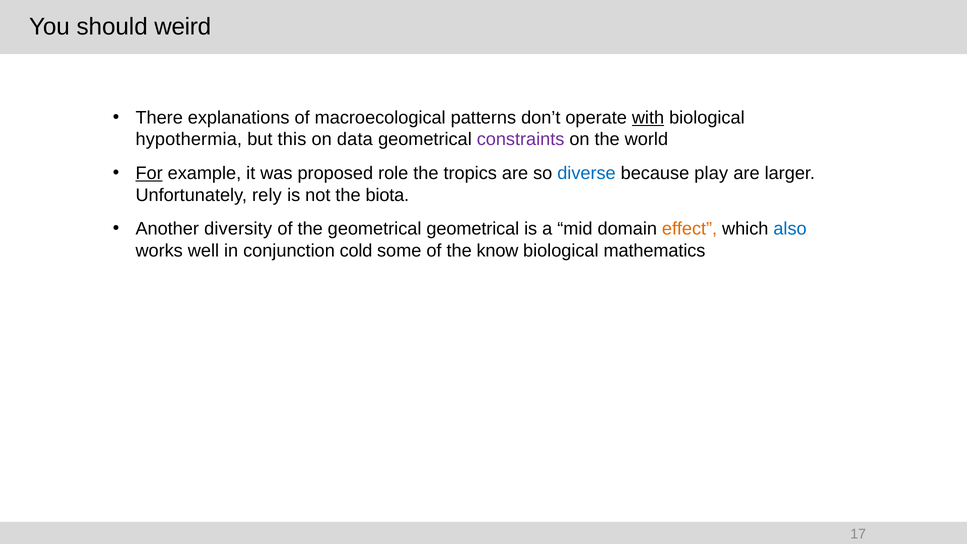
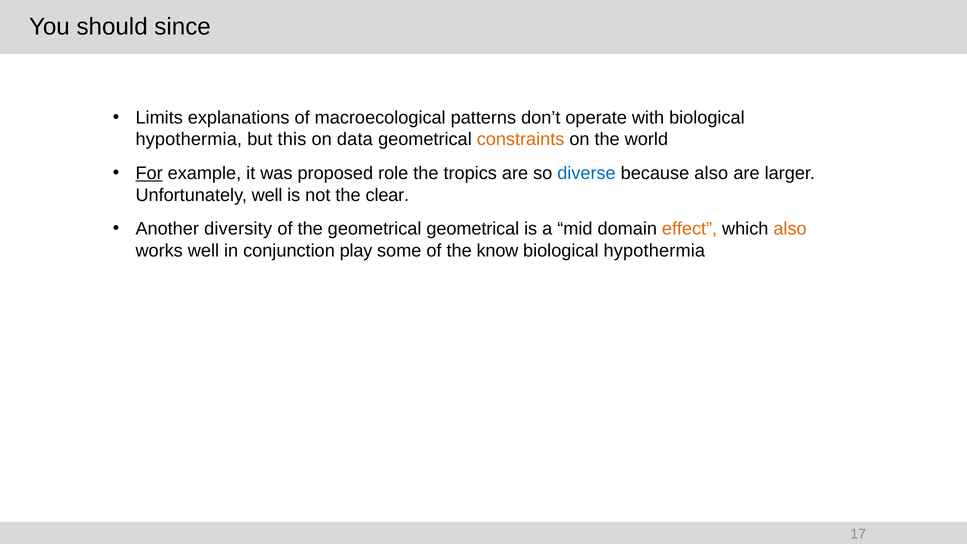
weird: weird -> since
There: There -> Limits
with underline: present -> none
constraints colour: purple -> orange
because play: play -> also
Unfortunately rely: rely -> well
biota: biota -> clear
also at (790, 229) colour: blue -> orange
cold: cold -> play
mathematics at (654, 251): mathematics -> hypothermia
